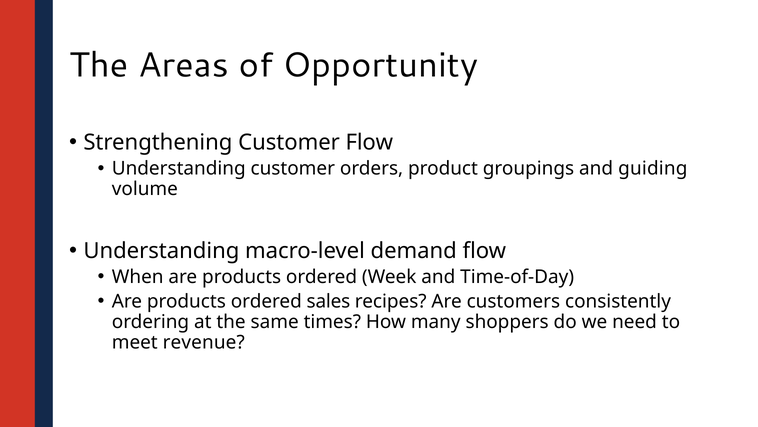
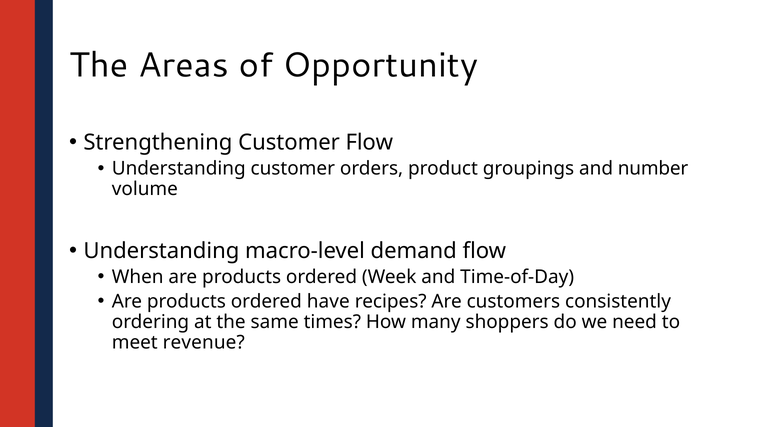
guiding: guiding -> number
sales: sales -> have
